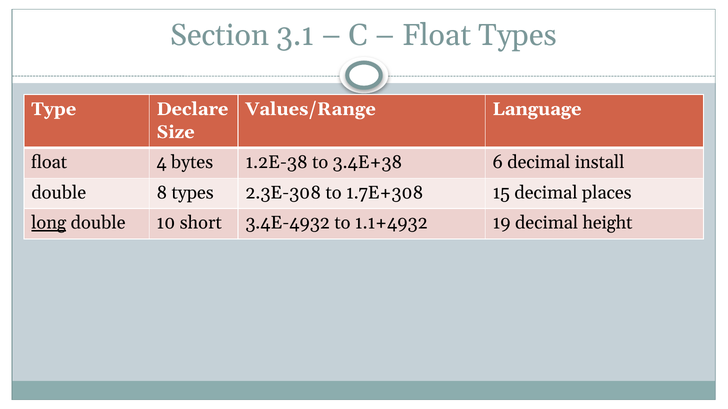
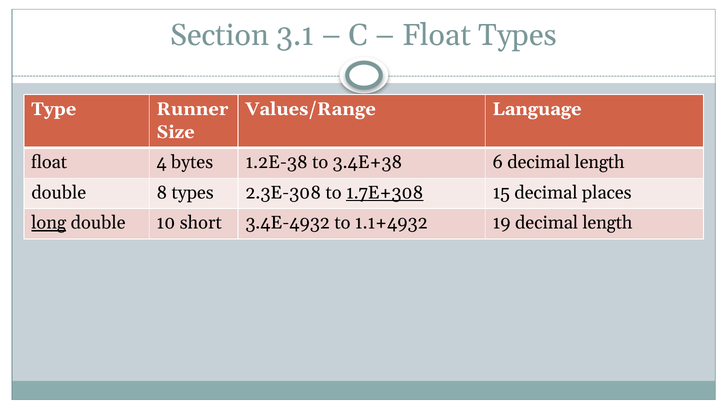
Declare: Declare -> Runner
6 decimal install: install -> length
1.7E+308 underline: none -> present
19 decimal height: height -> length
